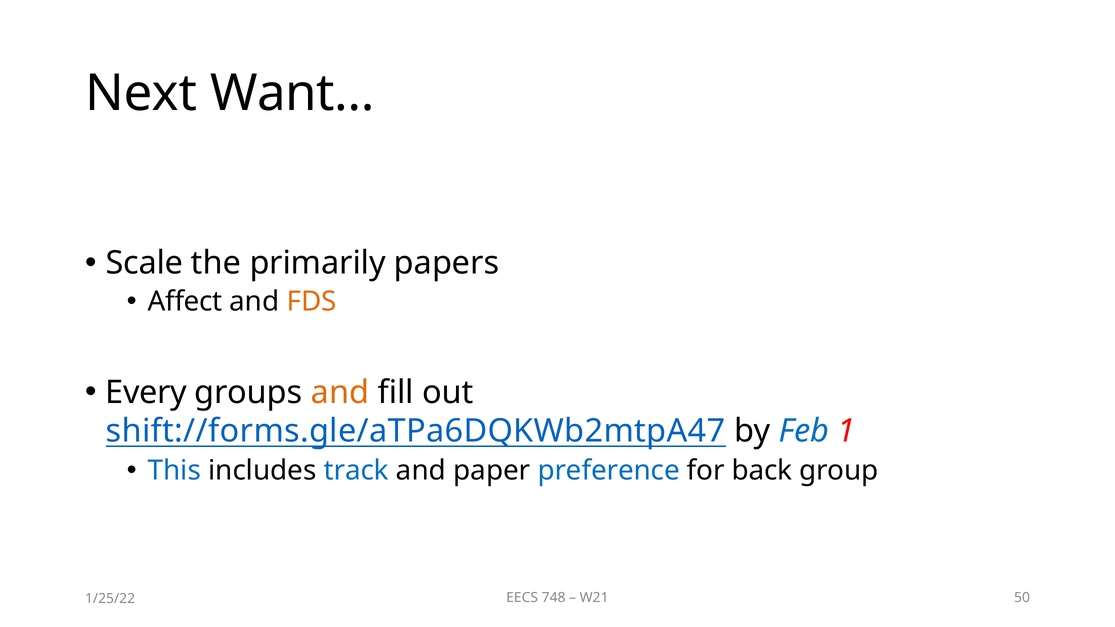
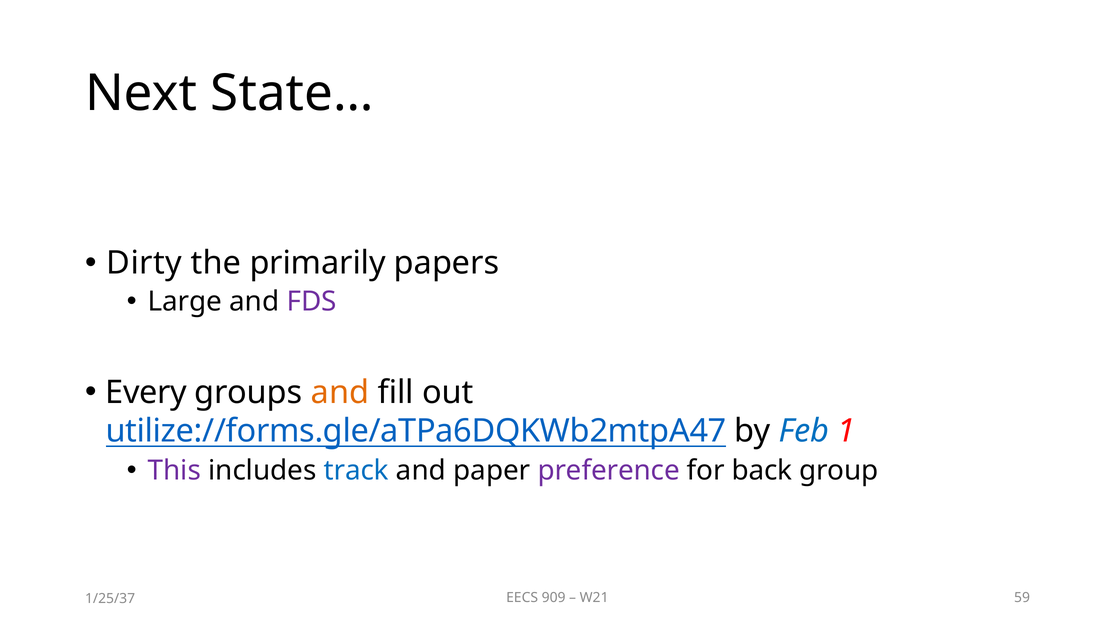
Want…: Want… -> State…
Scale: Scale -> Dirty
Affect: Affect -> Large
FDS colour: orange -> purple
shift://forms.gle/aTPa6DQKWb2mtpA47: shift://forms.gle/aTPa6DQKWb2mtpA47 -> utilize://forms.gle/aTPa6DQKWb2mtpA47
This colour: blue -> purple
preference colour: blue -> purple
748: 748 -> 909
50: 50 -> 59
1/25/22: 1/25/22 -> 1/25/37
